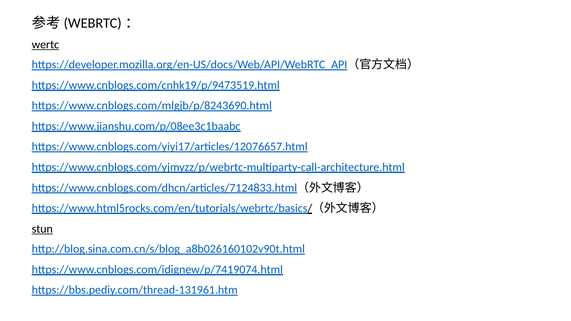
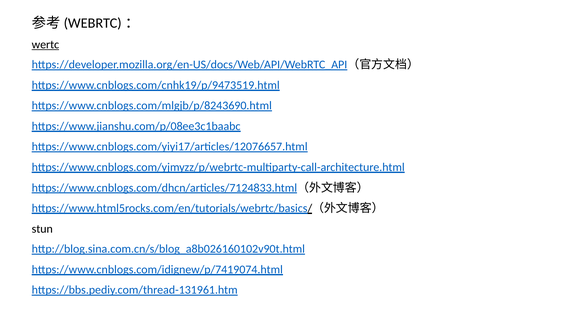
stun underline: present -> none
